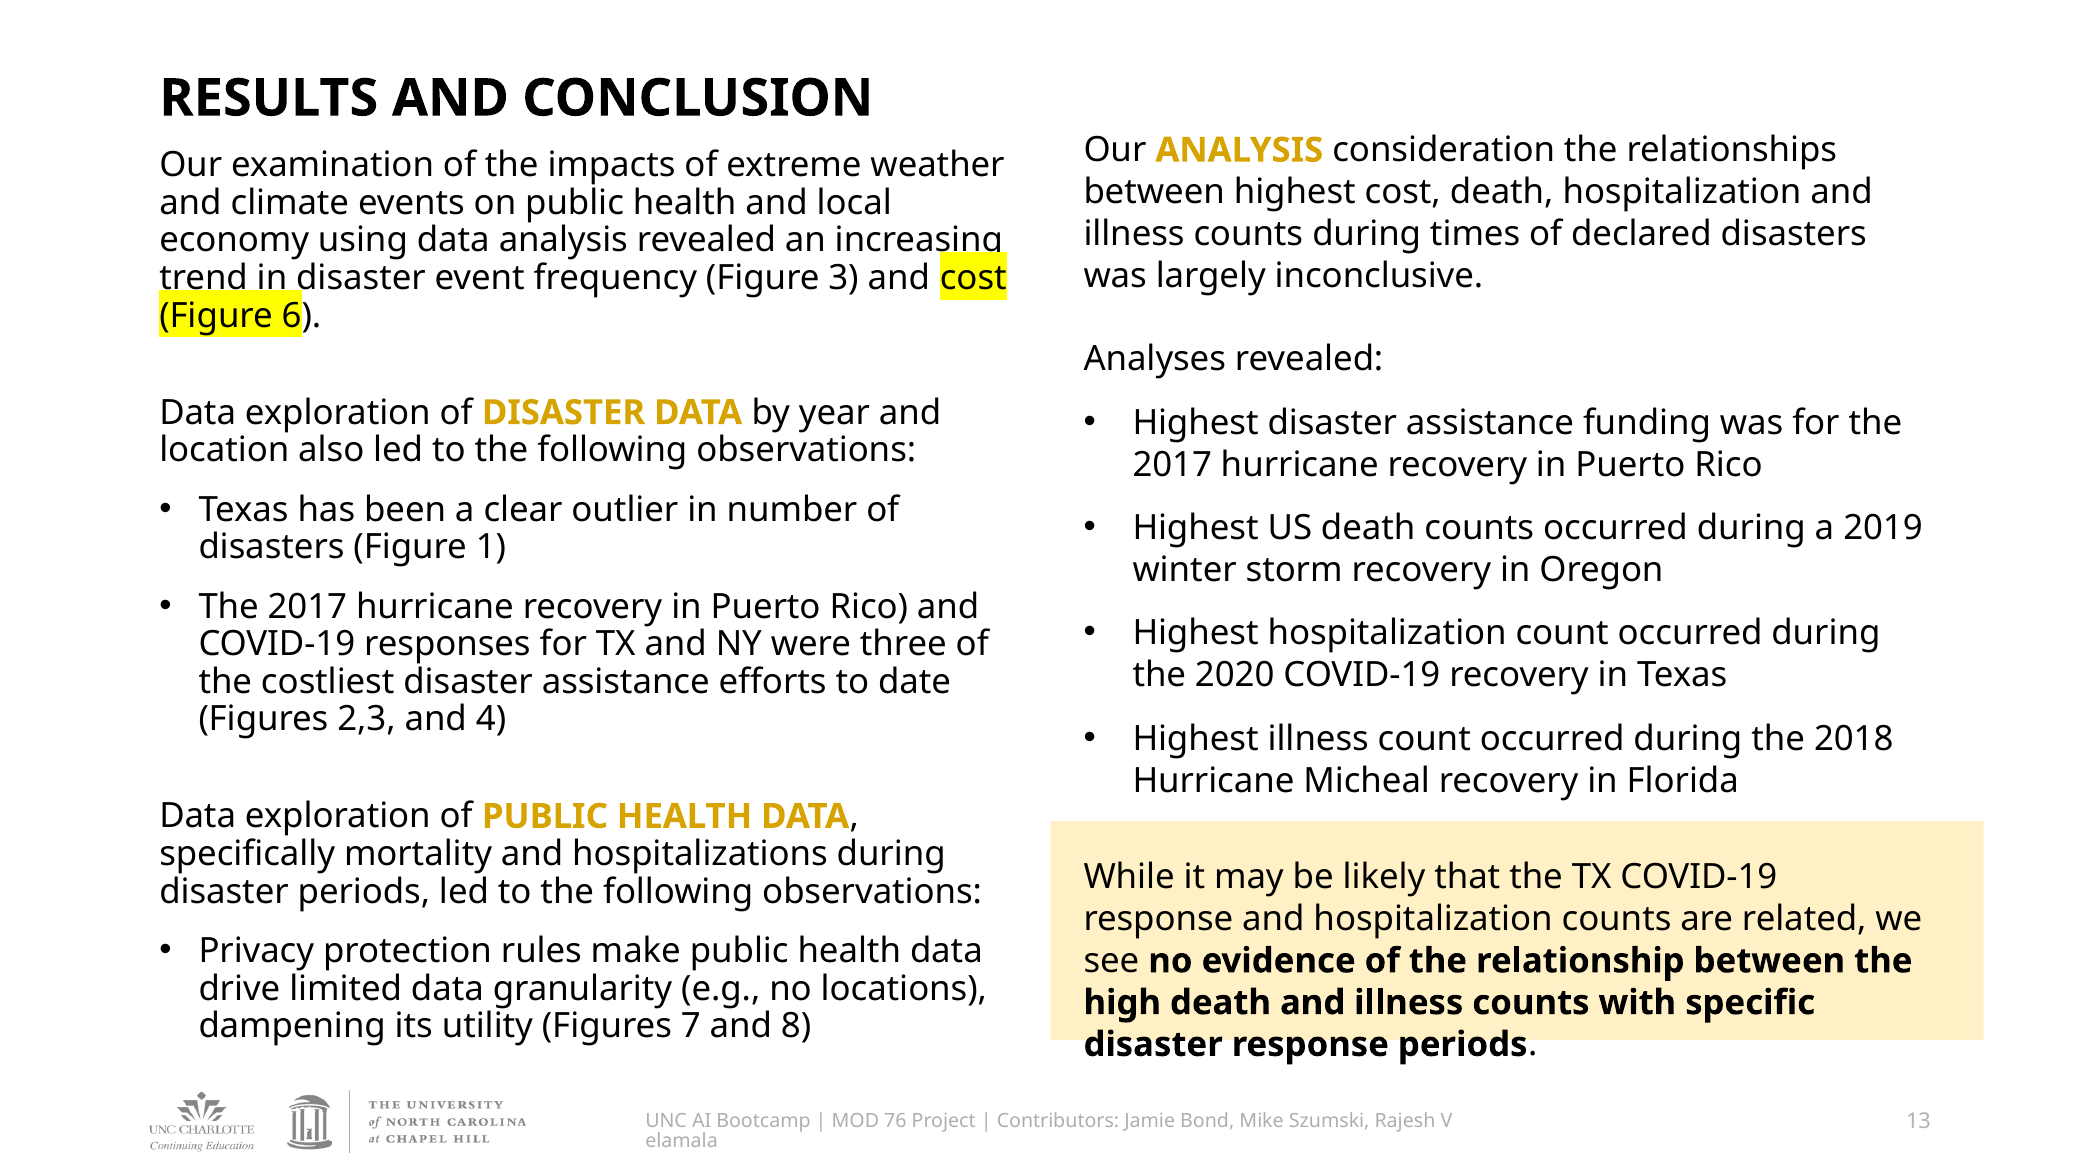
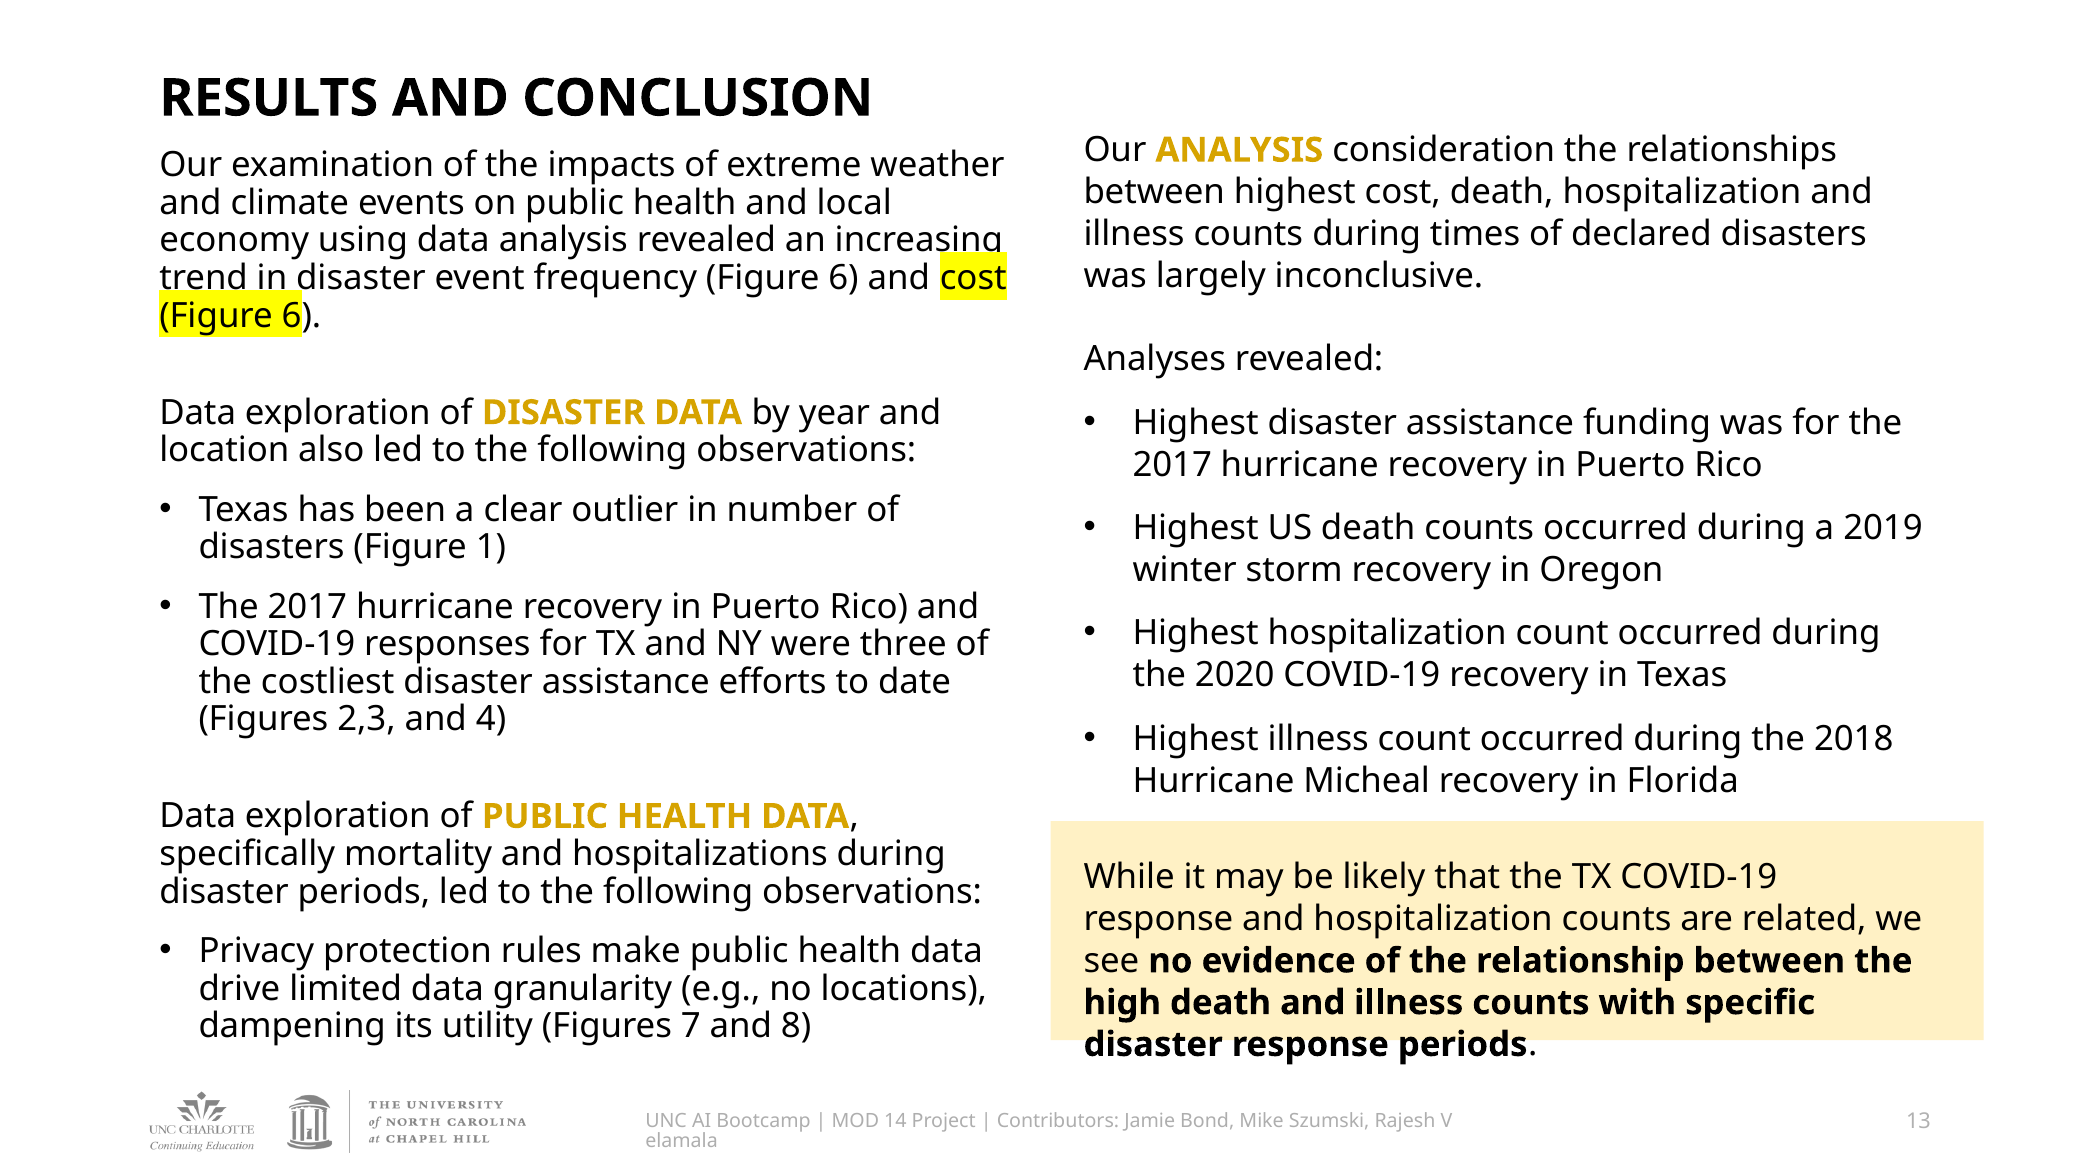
frequency Figure 3: 3 -> 6
76: 76 -> 14
